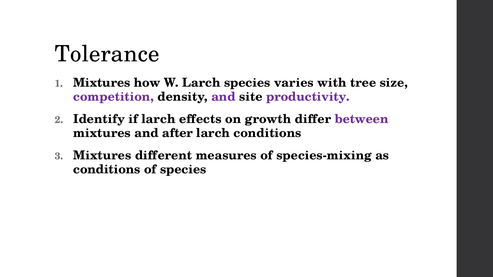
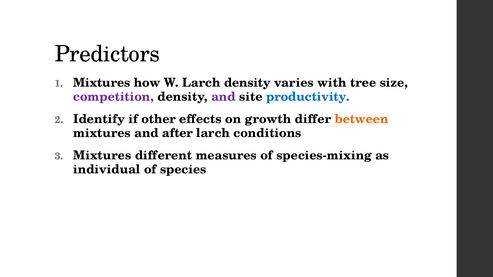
Tolerance: Tolerance -> Predictors
Larch species: species -> density
productivity colour: purple -> blue
if larch: larch -> other
between colour: purple -> orange
conditions at (107, 170): conditions -> individual
